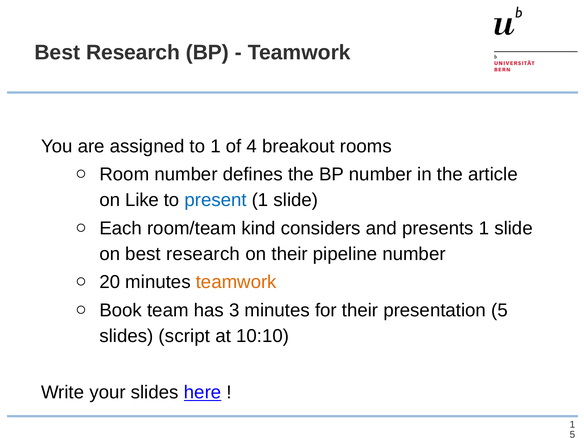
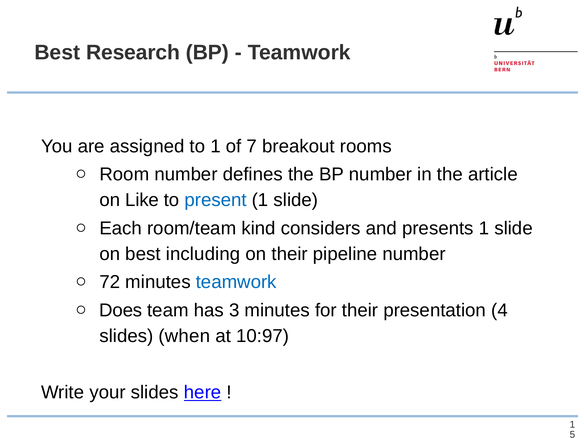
4: 4 -> 7
on best research: research -> including
20: 20 -> 72
teamwork at (236, 282) colour: orange -> blue
Book: Book -> Does
presentation 5: 5 -> 4
script: script -> when
10:10: 10:10 -> 10:97
